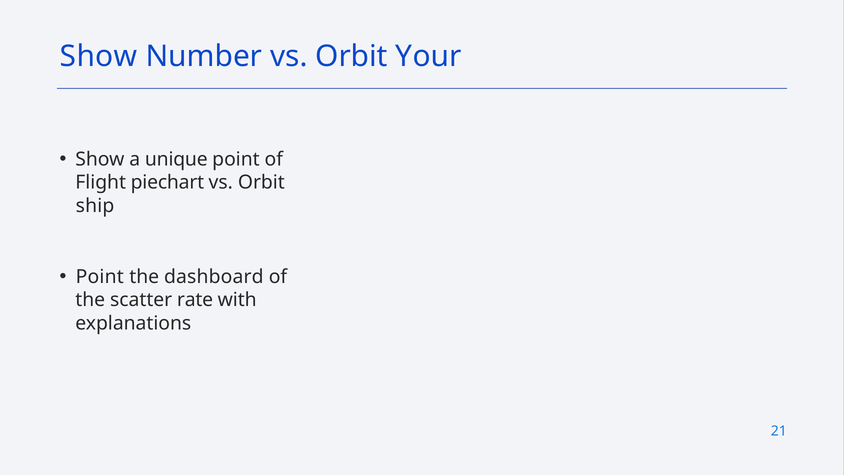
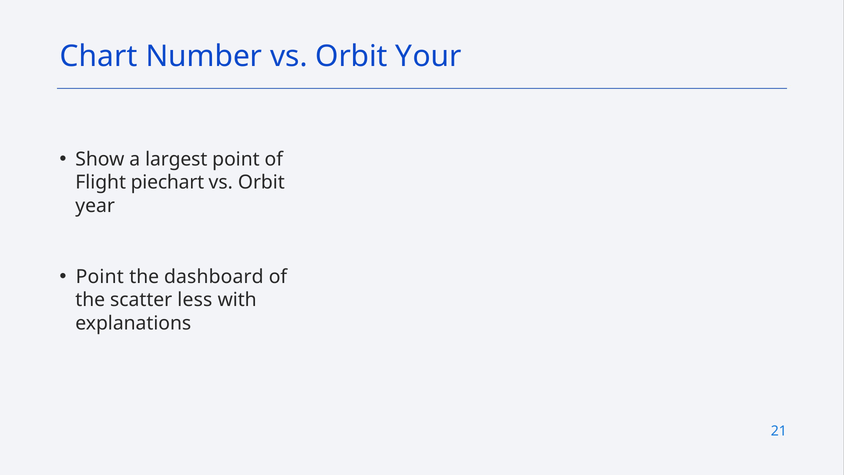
Show at (99, 56): Show -> Chart
unique: unique -> largest
ship: ship -> year
rate: rate -> less
